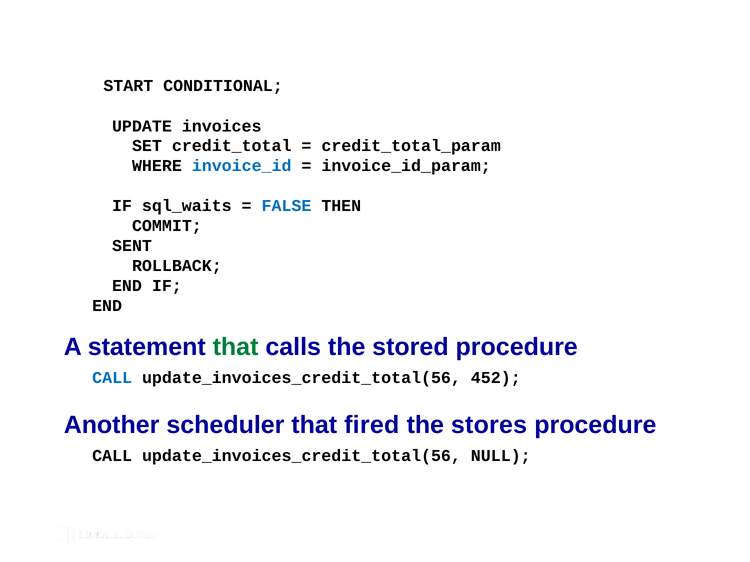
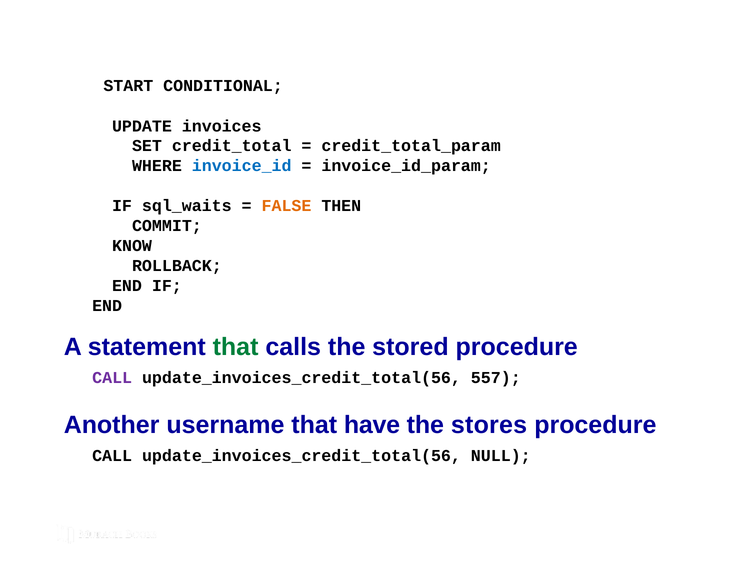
FALSE colour: blue -> orange
SENT: SENT -> KNOW
CALL at (112, 378) colour: blue -> purple
452: 452 -> 557
scheduler: scheduler -> username
fired: fired -> have
